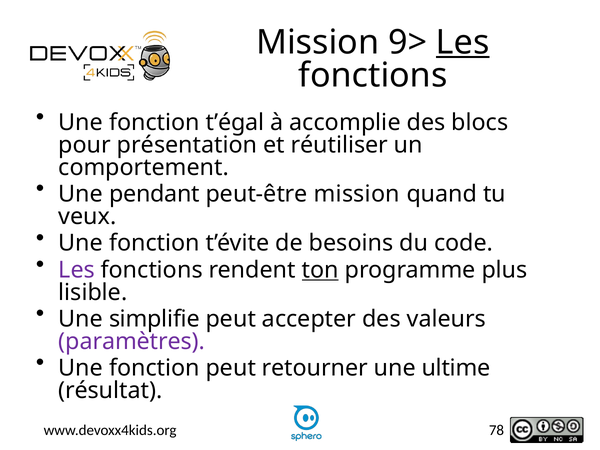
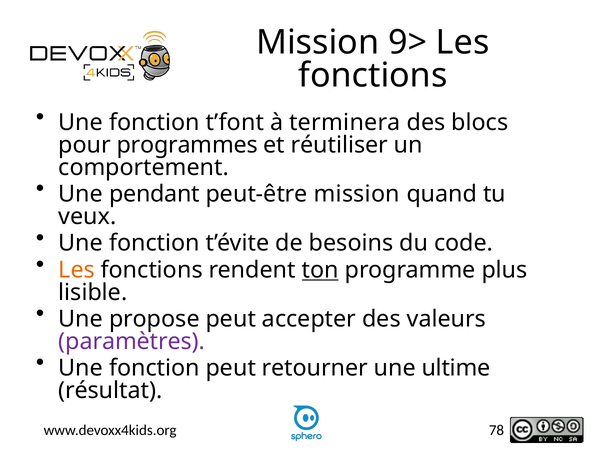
Les at (463, 42) underline: present -> none
t’égal: t’égal -> t’font
accomplie: accomplie -> terminera
présentation: présentation -> programmes
Les at (77, 270) colour: purple -> orange
simplifie: simplifie -> propose
